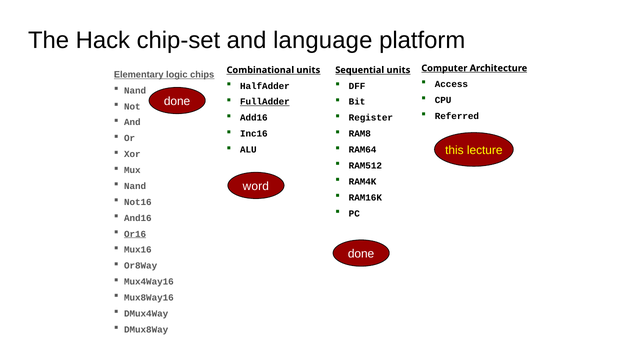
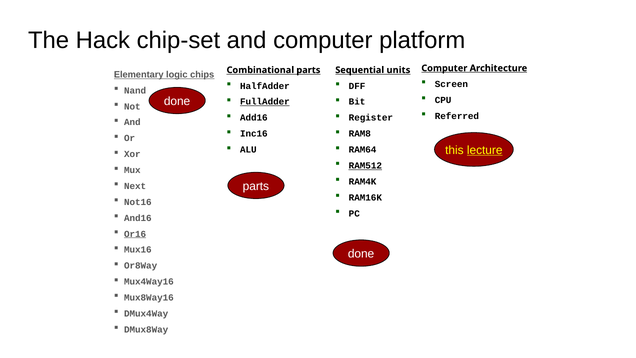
and language: language -> computer
Combinational units: units -> parts
Access: Access -> Screen
lecture underline: none -> present
RAM512 underline: none -> present
word at (256, 186): word -> parts
Nand at (135, 186): Nand -> Next
